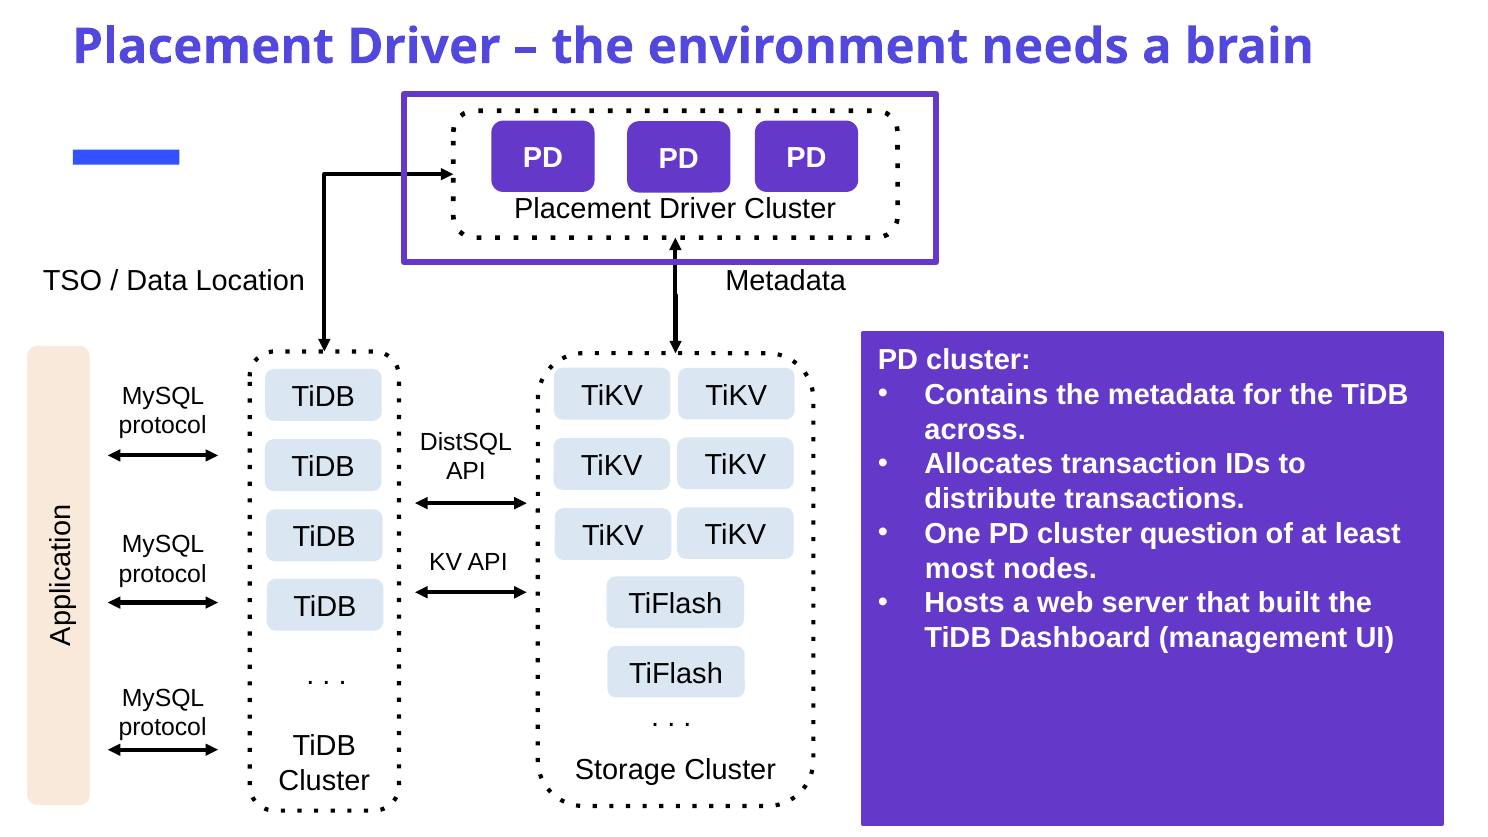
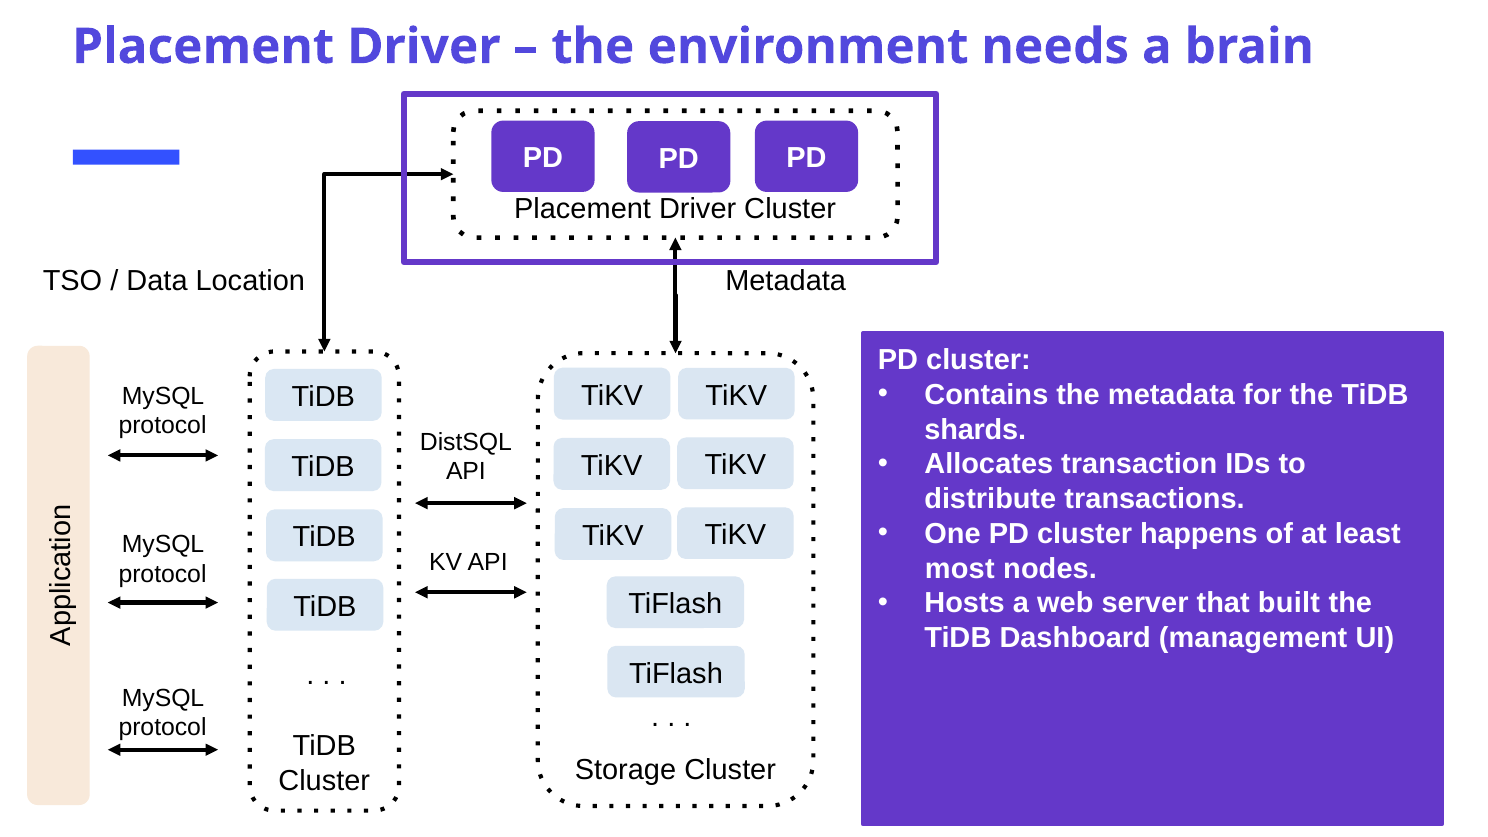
across: across -> shards
question: question -> happens
